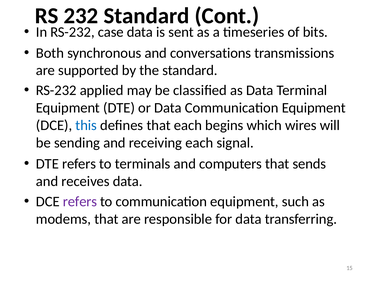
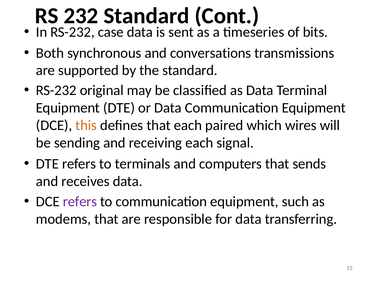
applied: applied -> original
this colour: blue -> orange
begins: begins -> paired
